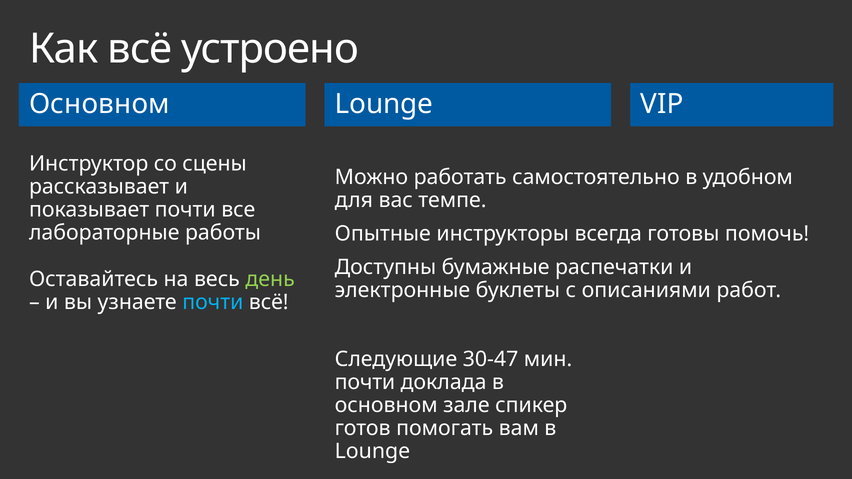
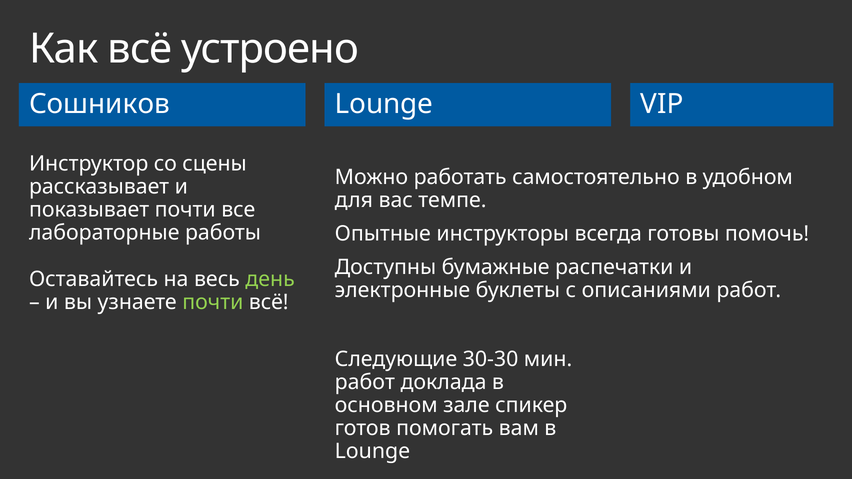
Основном at (99, 104): Основном -> Сошников
почти at (213, 303) colour: light blue -> light green
30-47: 30-47 -> 30-30
почти at (365, 382): почти -> работ
